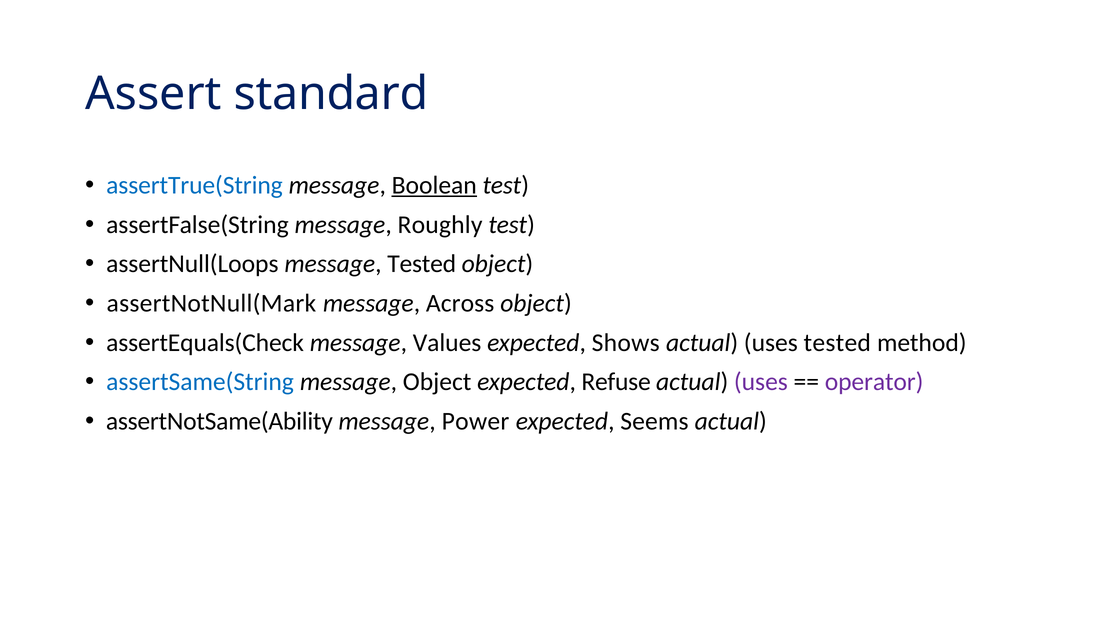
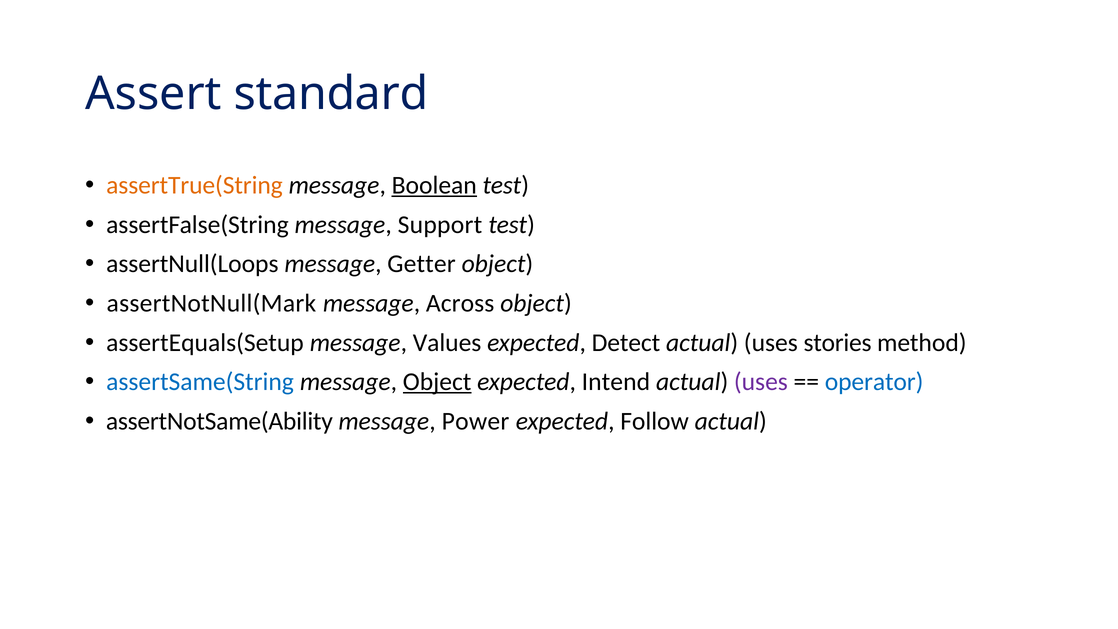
assertTrue(String colour: blue -> orange
Roughly: Roughly -> Support
message Tested: Tested -> Getter
assertEquals(Check: assertEquals(Check -> assertEquals(Setup
Shows: Shows -> Detect
uses tested: tested -> stories
Object at (437, 382) underline: none -> present
Refuse: Refuse -> Intend
operator colour: purple -> blue
Seems: Seems -> Follow
